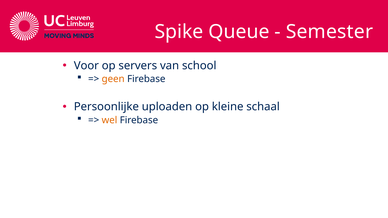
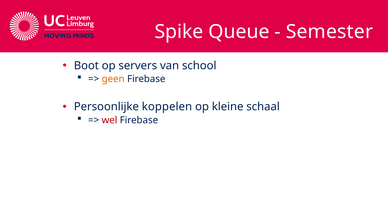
Voor: Voor -> Boot
uploaden: uploaden -> koppelen
wel colour: orange -> red
